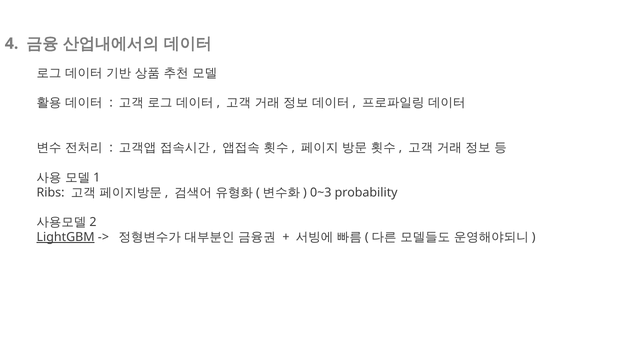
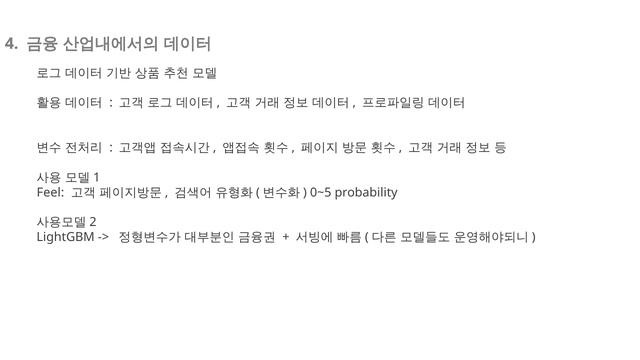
Ribs: Ribs -> Feel
0~3: 0~3 -> 0~5
LightGBM underline: present -> none
